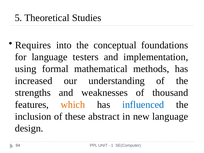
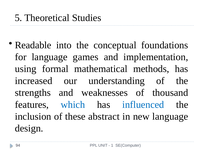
Requires: Requires -> Readable
testers: testers -> games
which colour: orange -> blue
